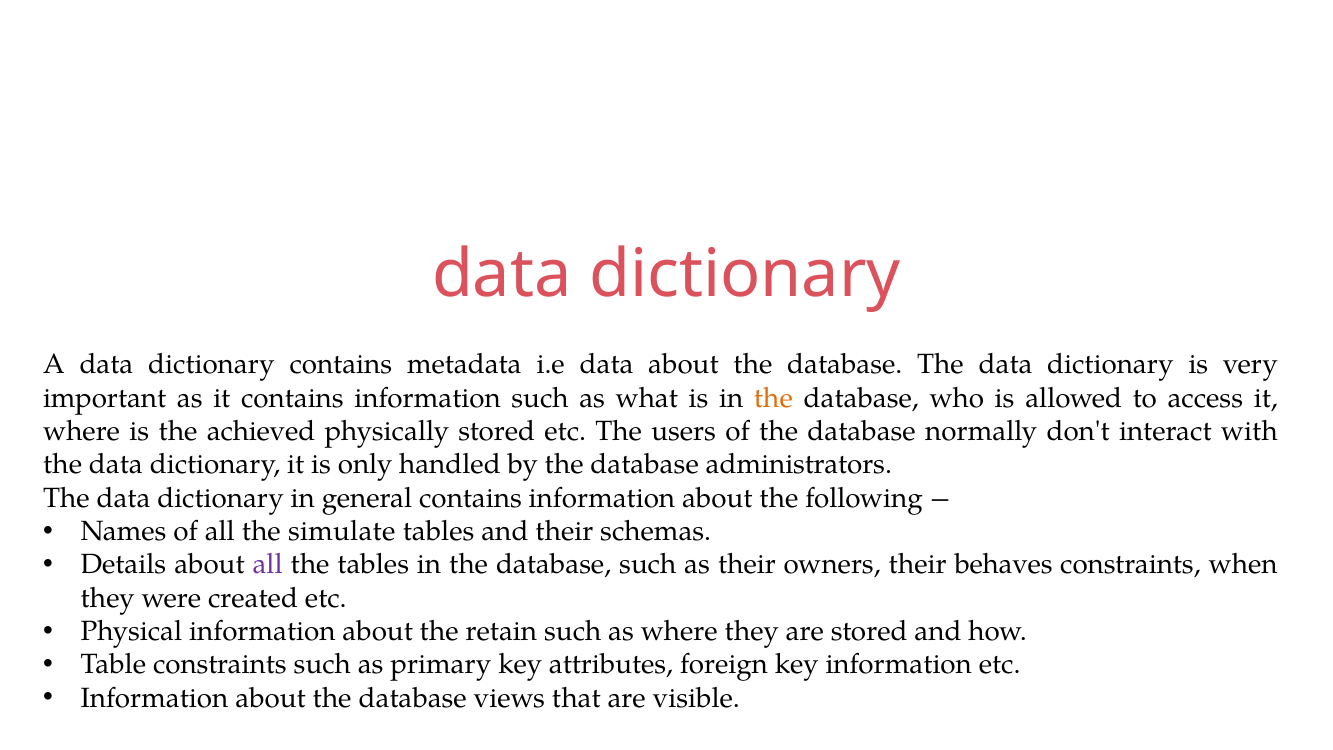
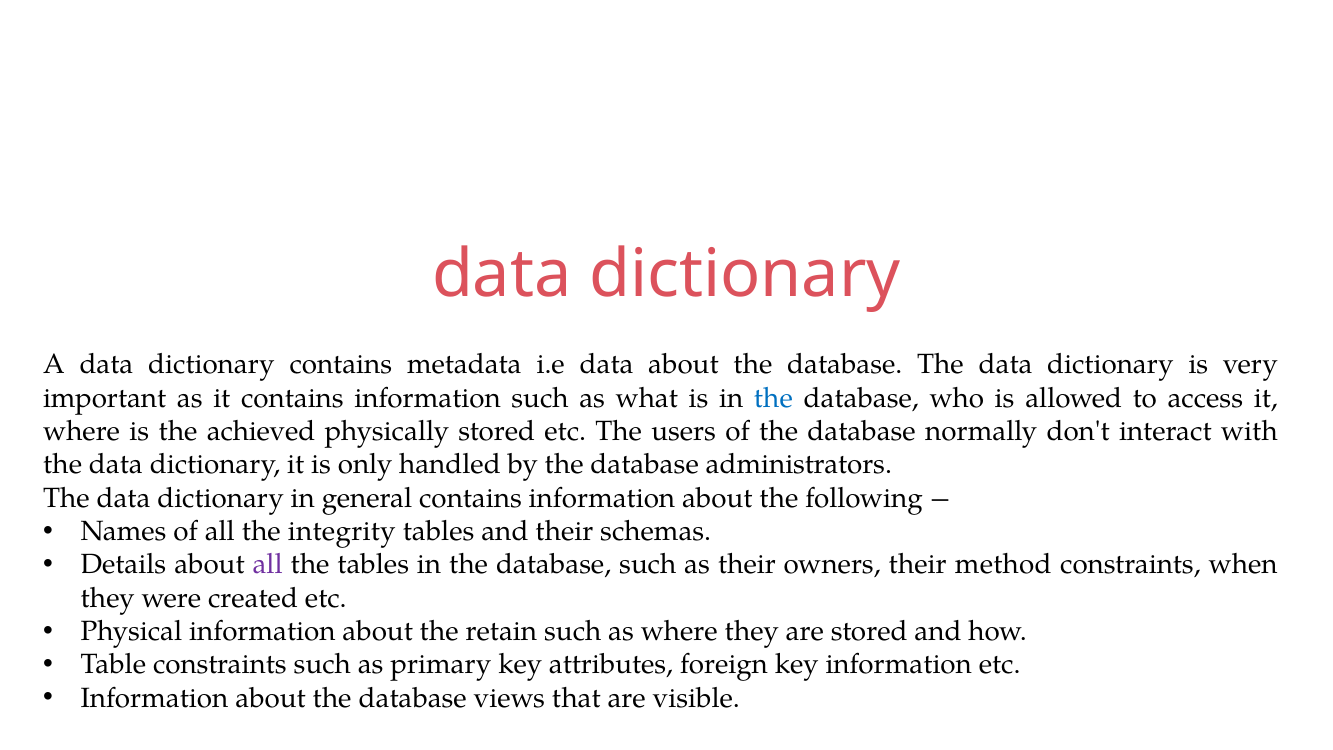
the at (773, 398) colour: orange -> blue
simulate: simulate -> integrity
behaves: behaves -> method
